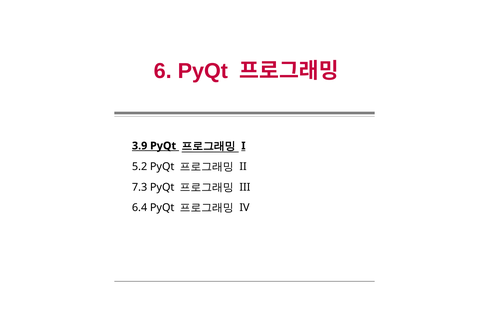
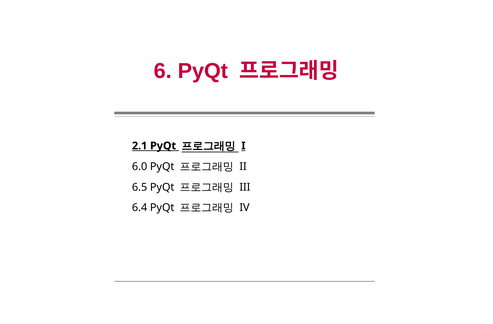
3.9: 3.9 -> 2.1
5.2: 5.2 -> 6.0
7.3: 7.3 -> 6.5
